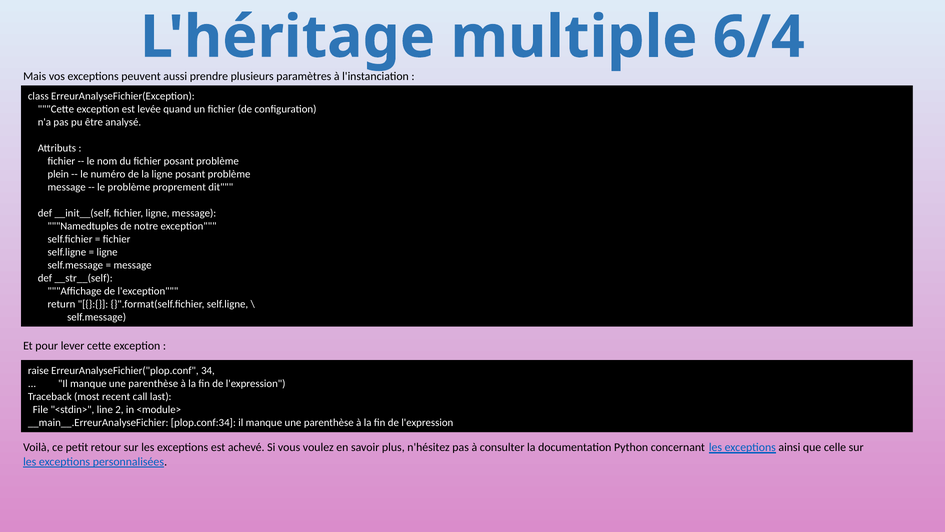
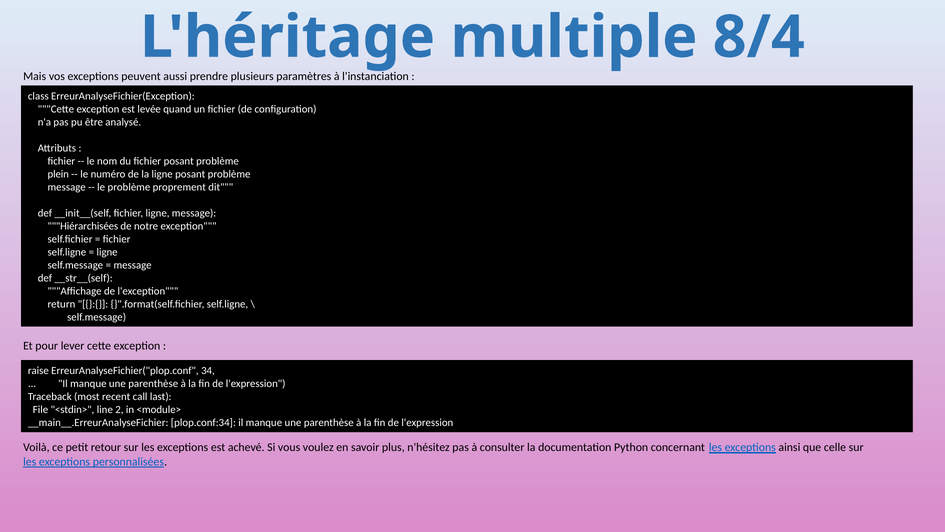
6/4: 6/4 -> 8/4
Namedtuples: Namedtuples -> Hiérarchisées
